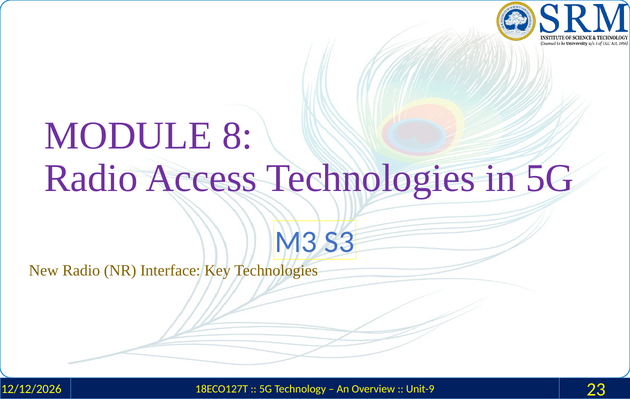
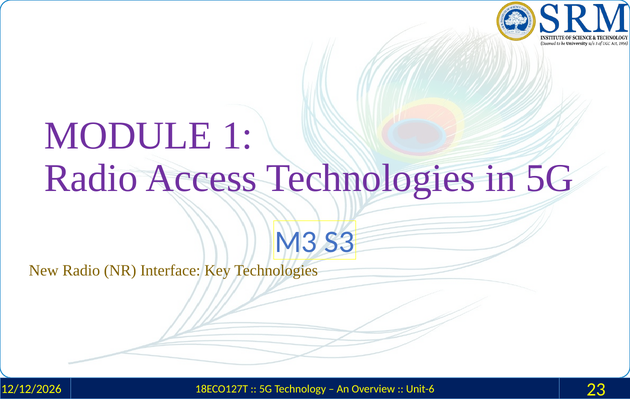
8: 8 -> 1
Unit-9: Unit-9 -> Unit-6
